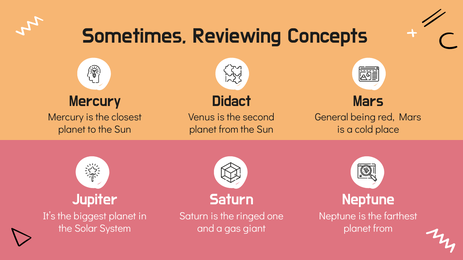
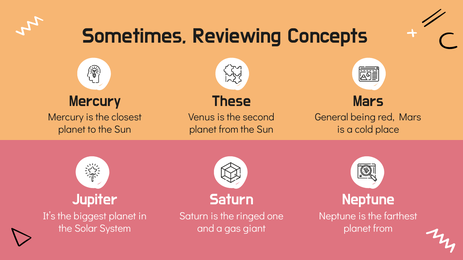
Didact: Didact -> These
